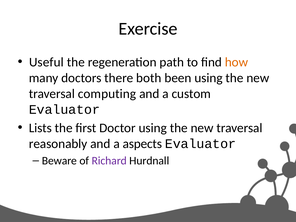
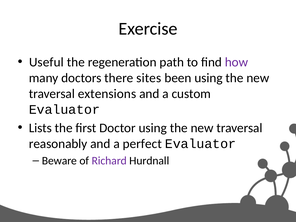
how colour: orange -> purple
both: both -> sites
computing: computing -> extensions
aspects: aspects -> perfect
